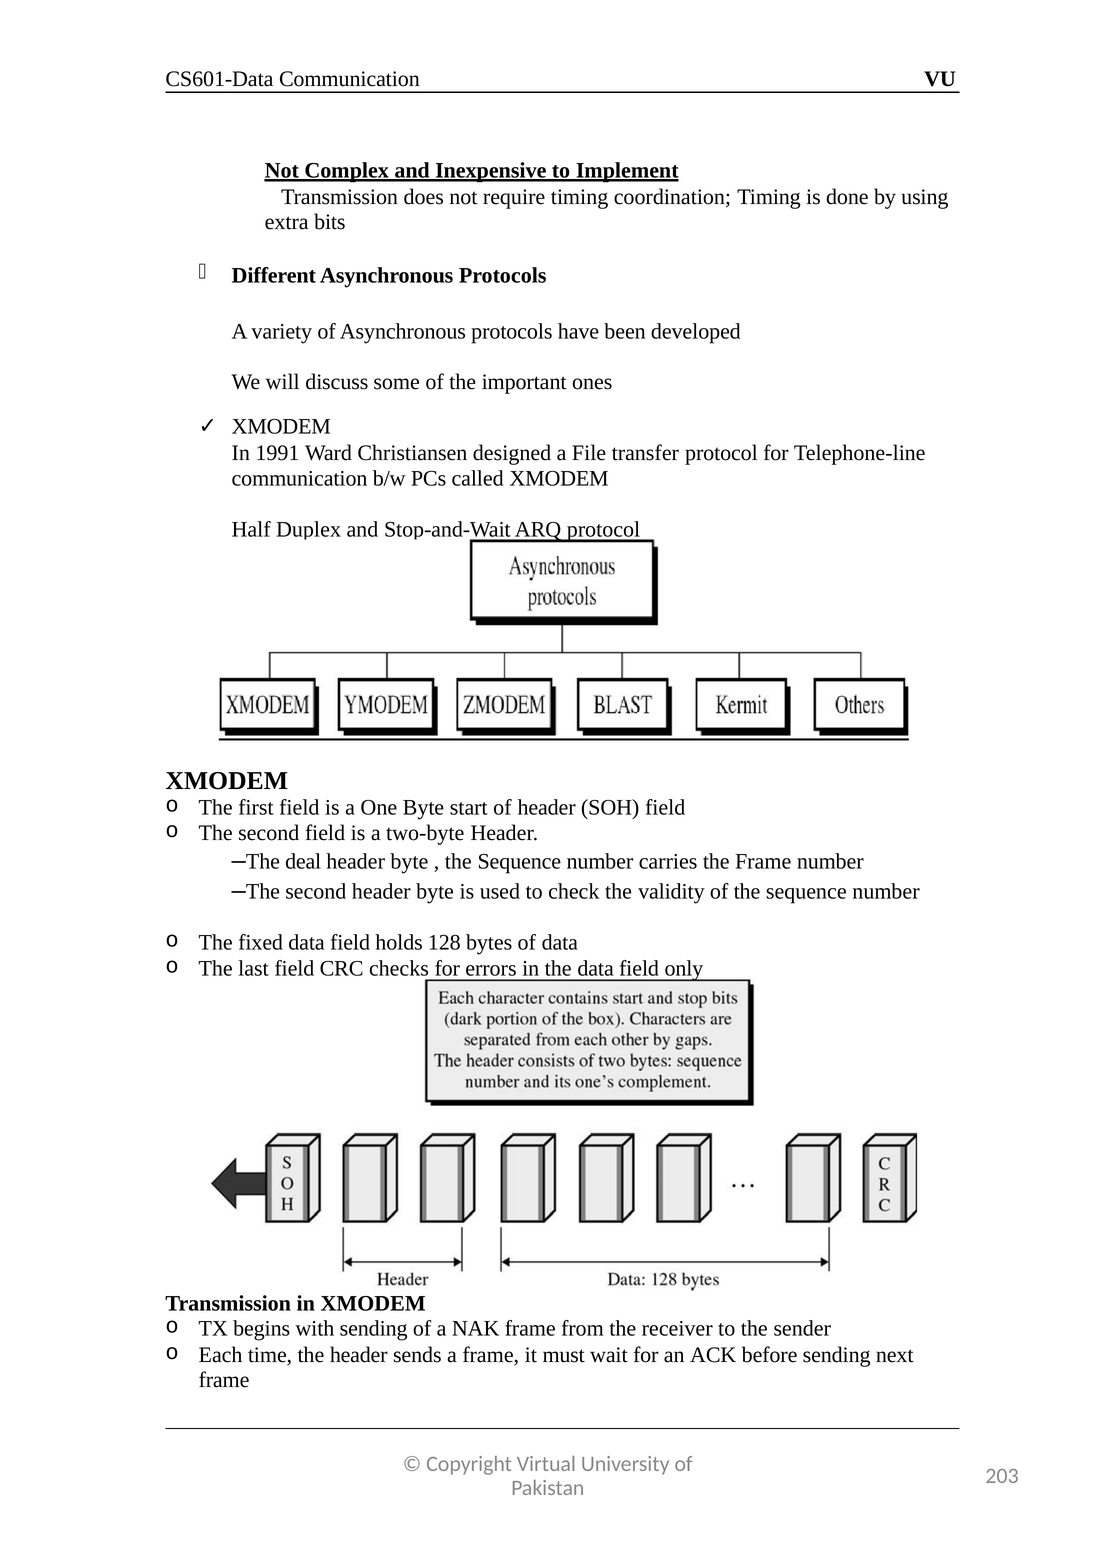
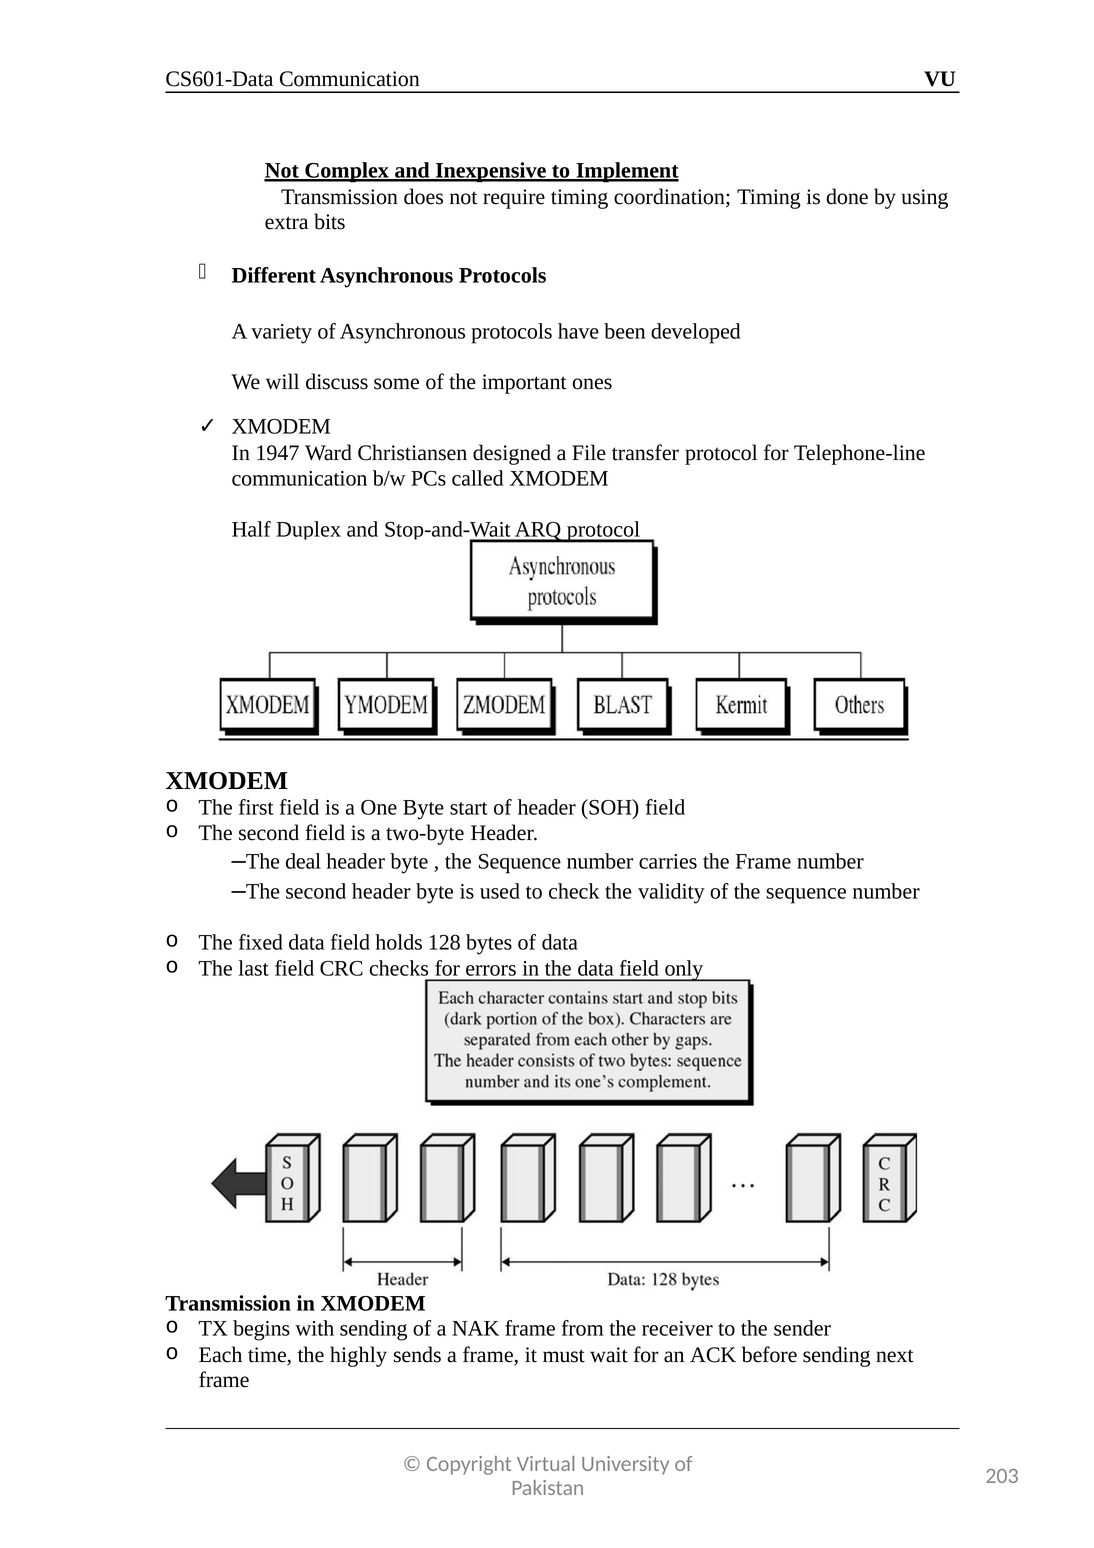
1991: 1991 -> 1947
the header: header -> highly
